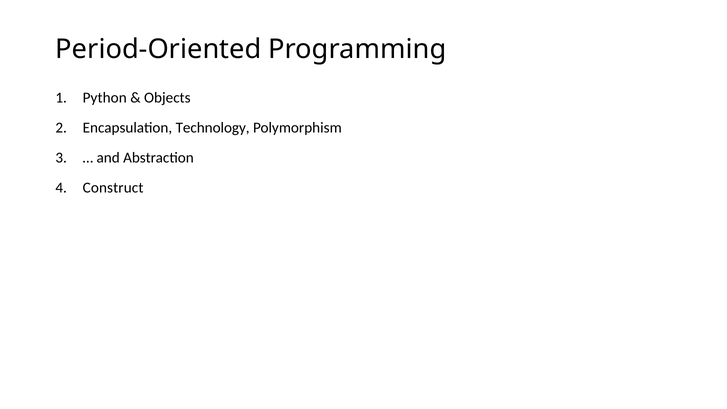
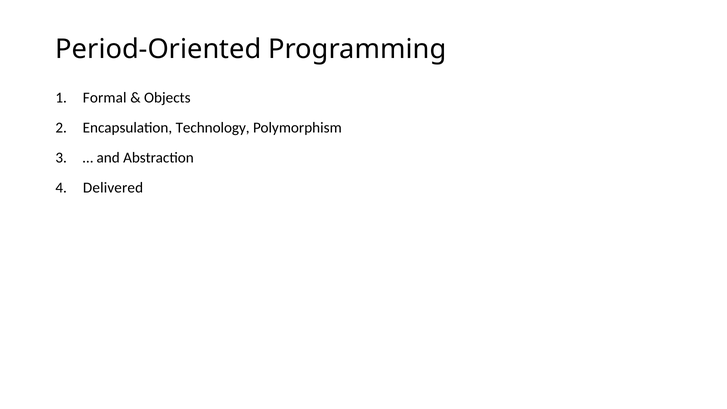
Python: Python -> Formal
Construct: Construct -> Delivered
